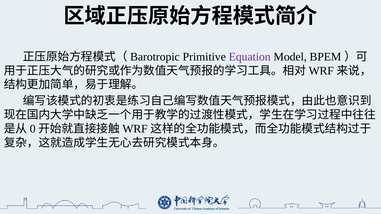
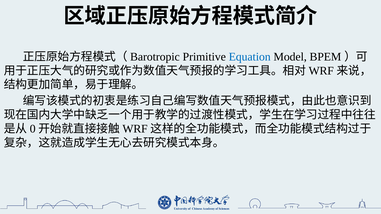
Equation colour: purple -> blue
